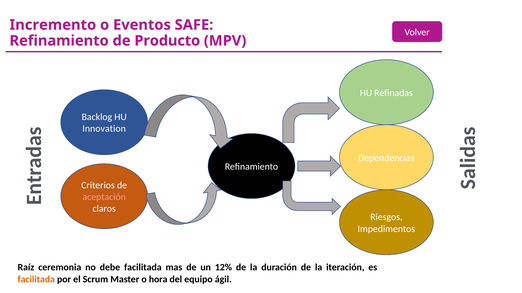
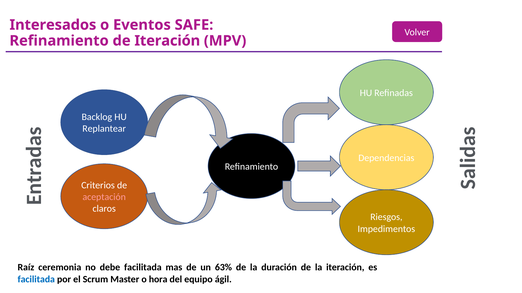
Incremento: Incremento -> Interesados
de Producto: Producto -> Iteración
Innovation: Innovation -> Replantear
12%: 12% -> 63%
facilitada at (36, 280) colour: orange -> blue
